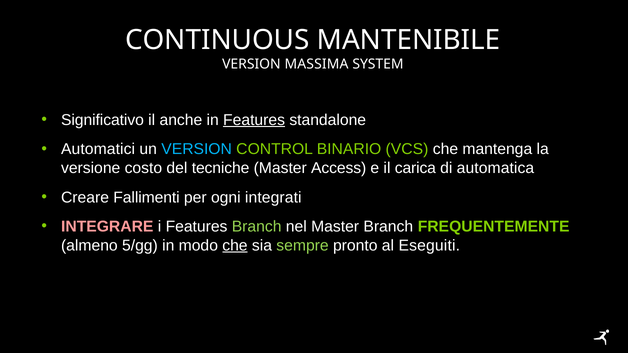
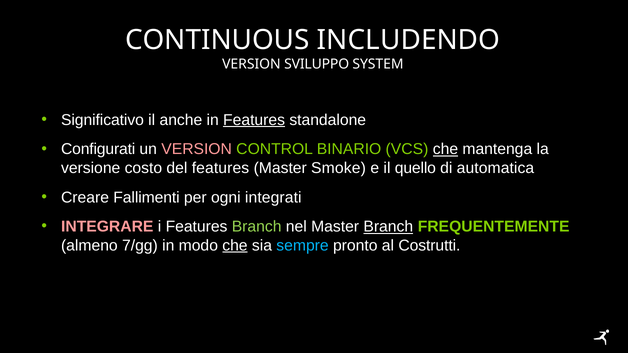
MANTENIBILE: MANTENIBILE -> INCLUDENDO
MASSIMA: MASSIMA -> SVILUPPO
Automatici: Automatici -> Configurati
VERSION at (197, 149) colour: light blue -> pink
che at (445, 149) underline: none -> present
del tecniche: tecniche -> features
Access: Access -> Smoke
carica: carica -> quello
Branch at (388, 227) underline: none -> present
5/gg: 5/gg -> 7/gg
sempre colour: light green -> light blue
Eseguiti: Eseguiti -> Costrutti
